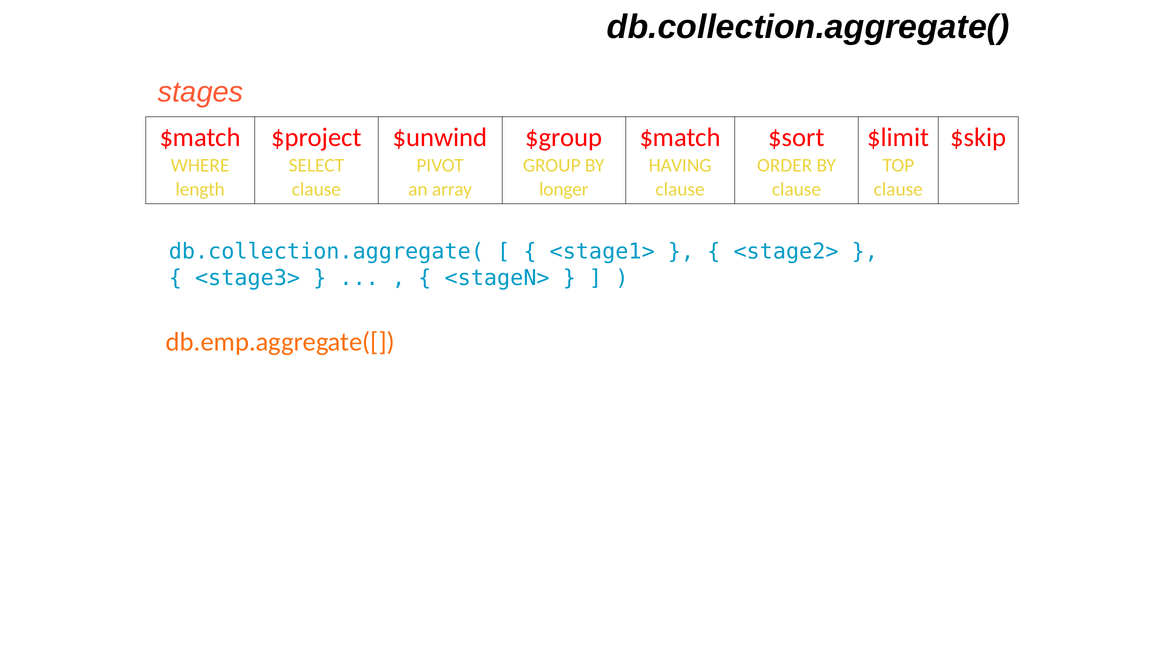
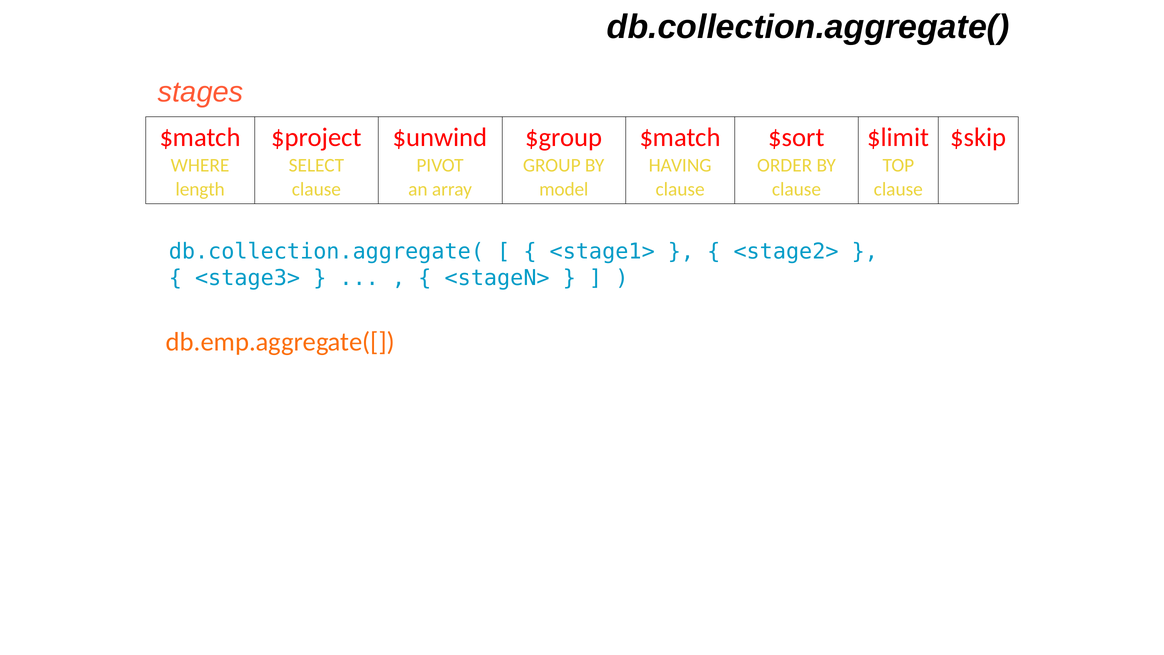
longer: longer -> model
